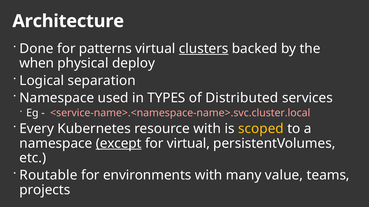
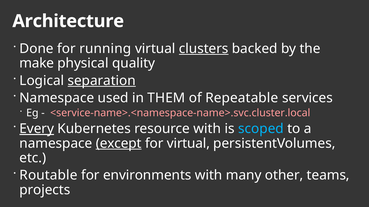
patterns: patterns -> running
when: when -> make
deploy: deploy -> quality
separation underline: none -> present
TYPES: TYPES -> THEM
Distributed: Distributed -> Repeatable
Every underline: none -> present
scoped colour: yellow -> light blue
value: value -> other
